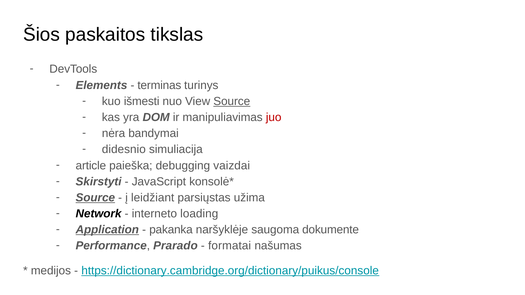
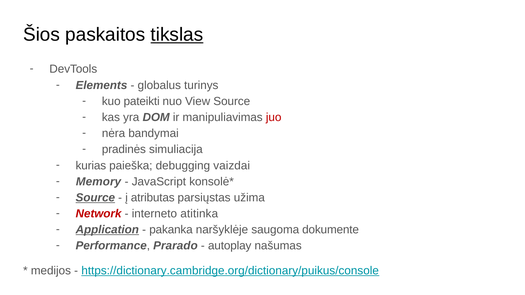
tikslas underline: none -> present
terminas: terminas -> globalus
išmesti: išmesti -> pateikti
Source at (232, 101) underline: present -> none
didesnio: didesnio -> pradinės
article: article -> kurias
Skirstyti: Skirstyti -> Memory
leidžiant: leidžiant -> atributas
Network colour: black -> red
loading: loading -> atitinka
formatai: formatai -> autoplay
